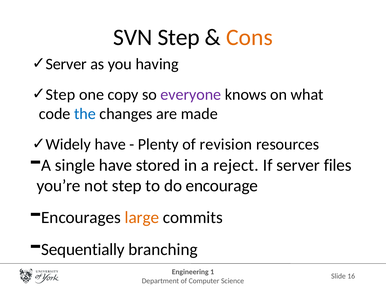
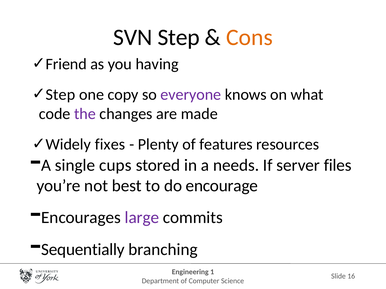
Server at (66, 64): Server -> Friend
the colour: blue -> purple
Widely have: have -> fixes
revision: revision -> features
single have: have -> cups
reject: reject -> needs
not step: step -> best
large colour: orange -> purple
